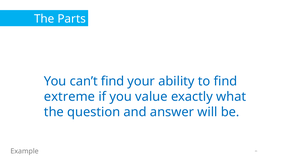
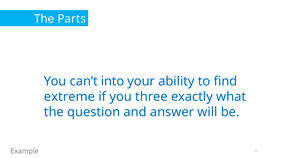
can’t find: find -> into
value: value -> three
